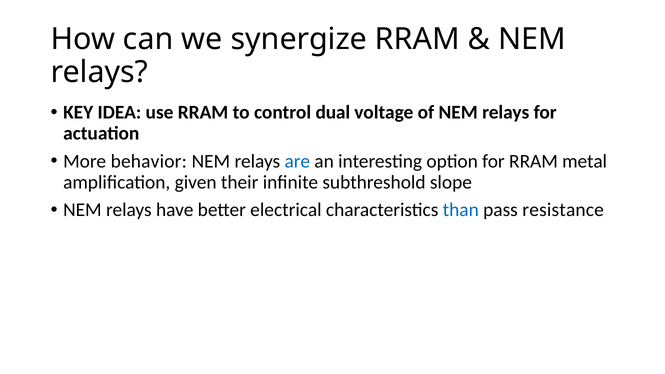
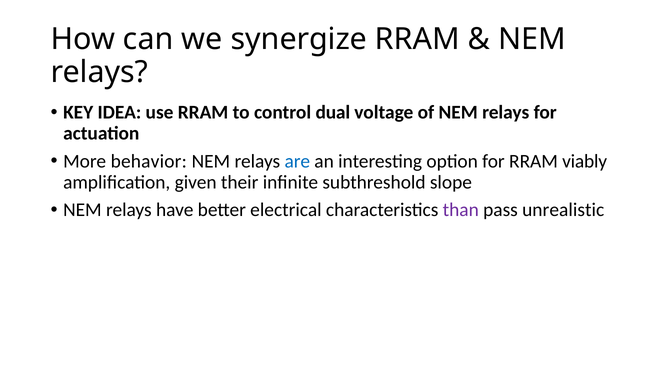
metal: metal -> viably
than colour: blue -> purple
resistance: resistance -> unrealistic
